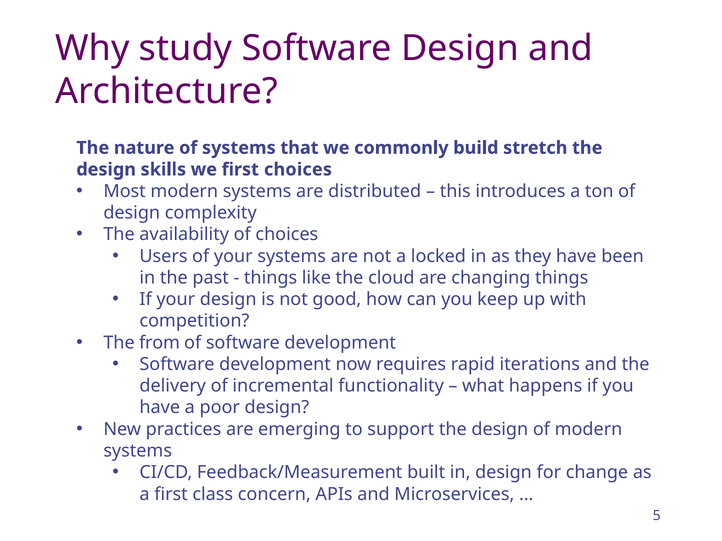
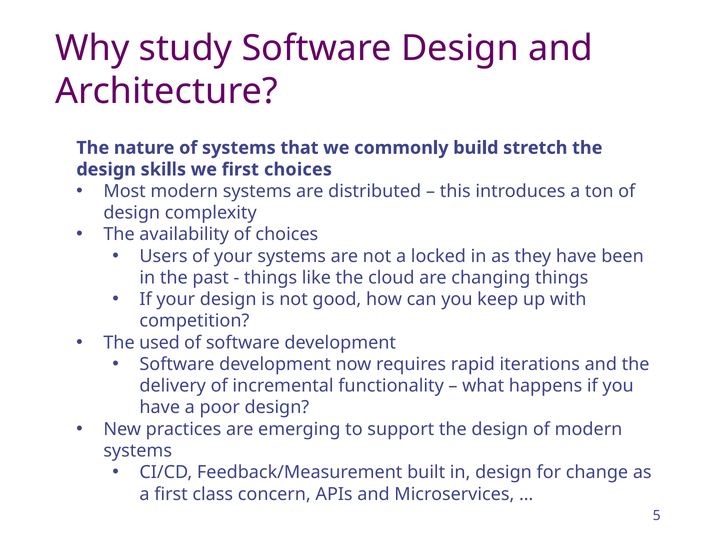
from: from -> used
